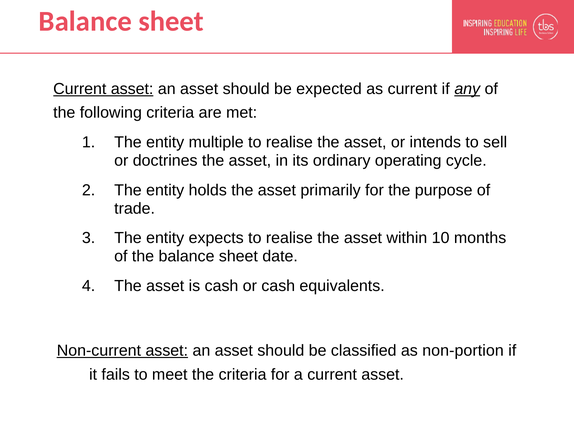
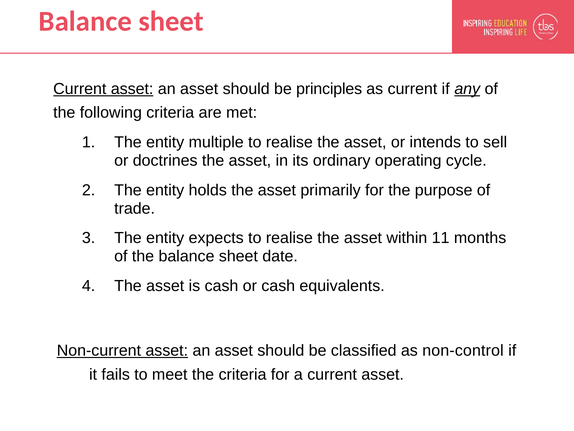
expected: expected -> principles
10: 10 -> 11
non-portion: non-portion -> non-control
